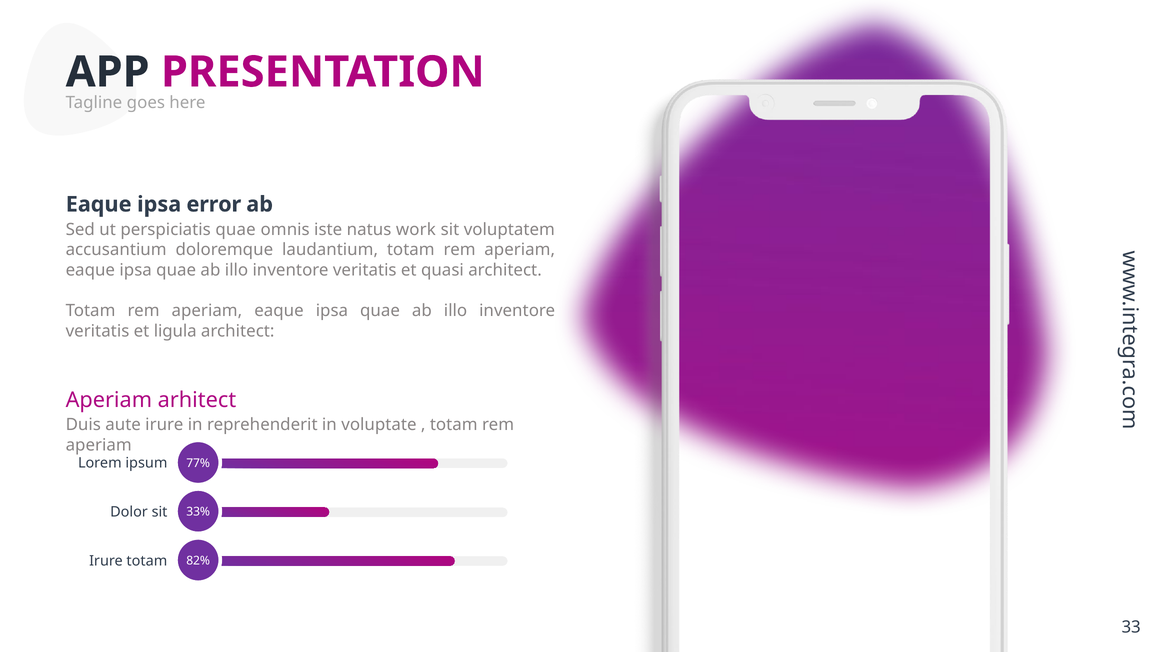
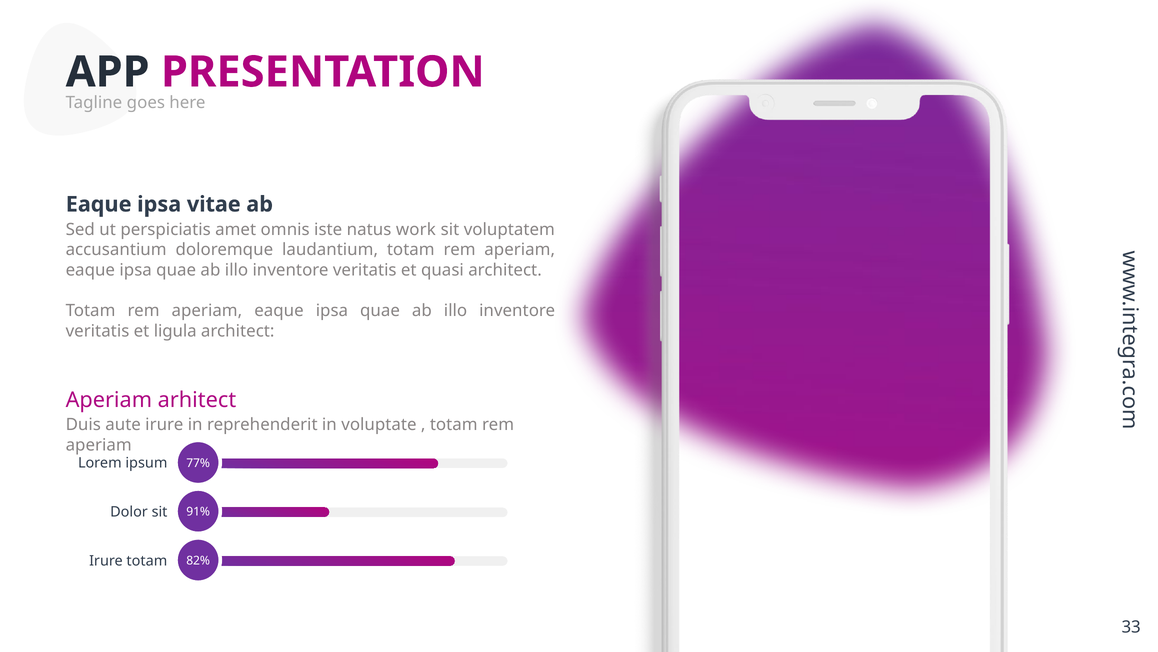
error: error -> vitae
perspiciatis quae: quae -> amet
33%: 33% -> 91%
